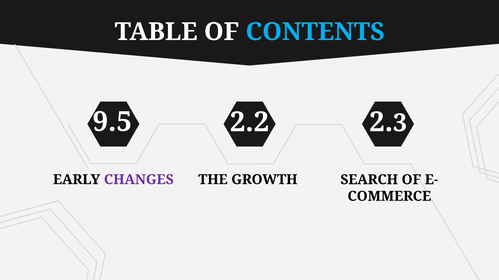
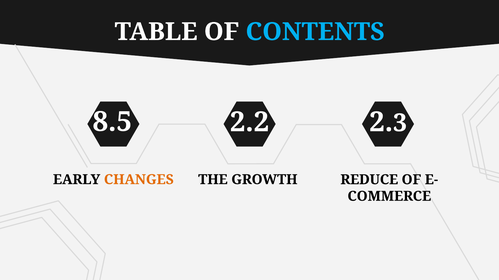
9.5: 9.5 -> 8.5
CHANGES colour: purple -> orange
SEARCH: SEARCH -> REDUCE
